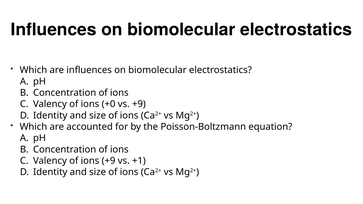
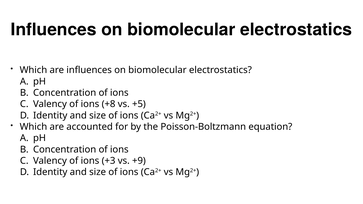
+0: +0 -> +8
vs +9: +9 -> +5
ions +9: +9 -> +3
+1: +1 -> +9
